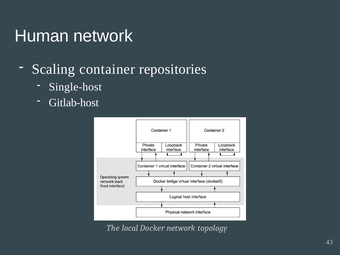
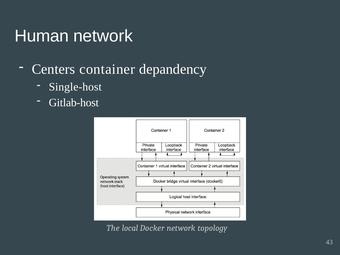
Scaling: Scaling -> Centers
repositories: repositories -> depandency
